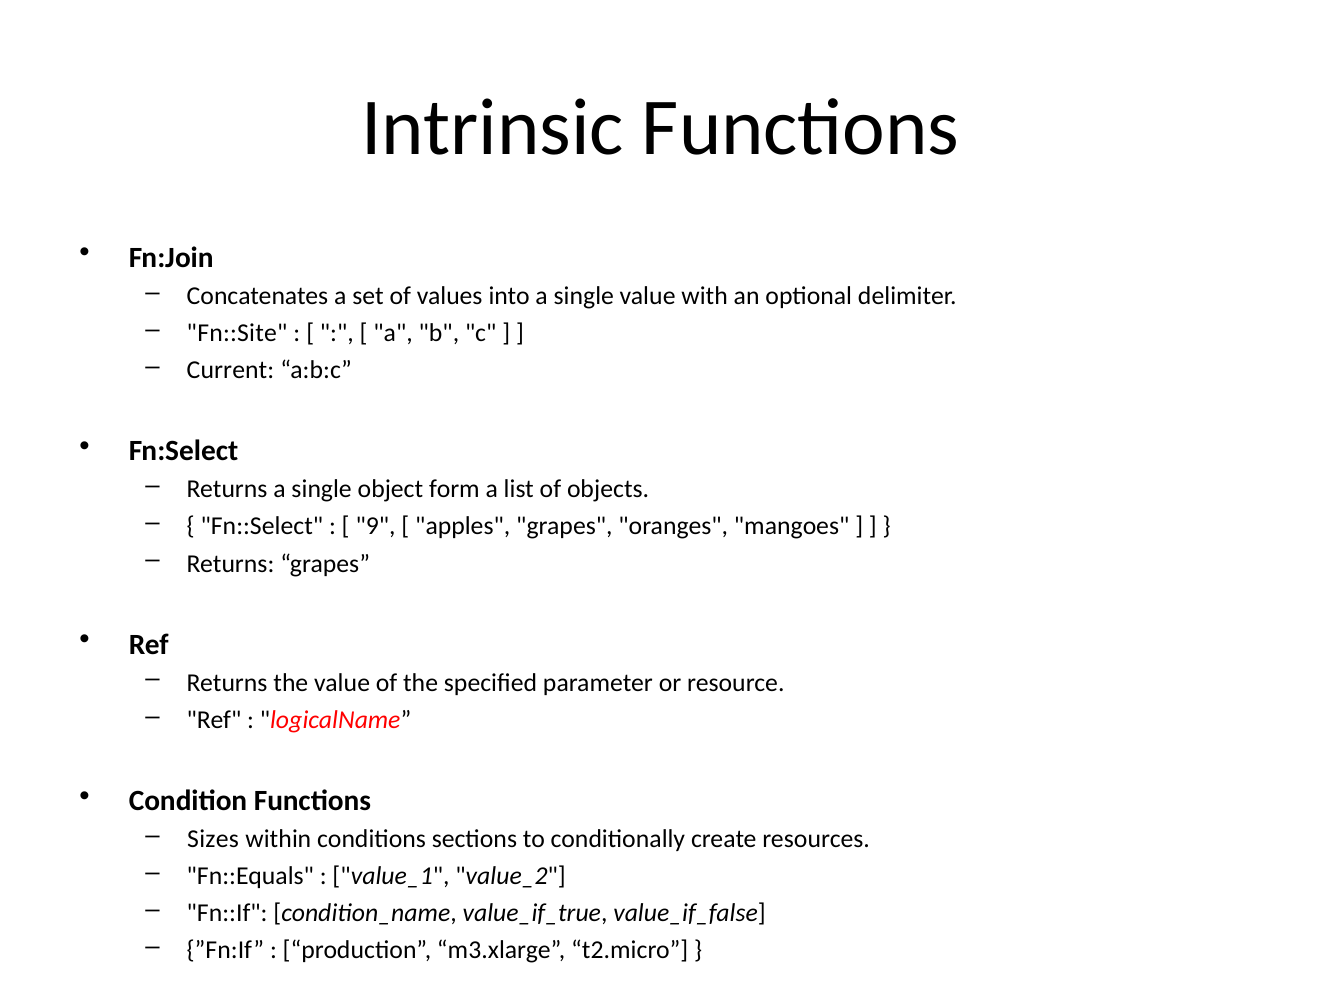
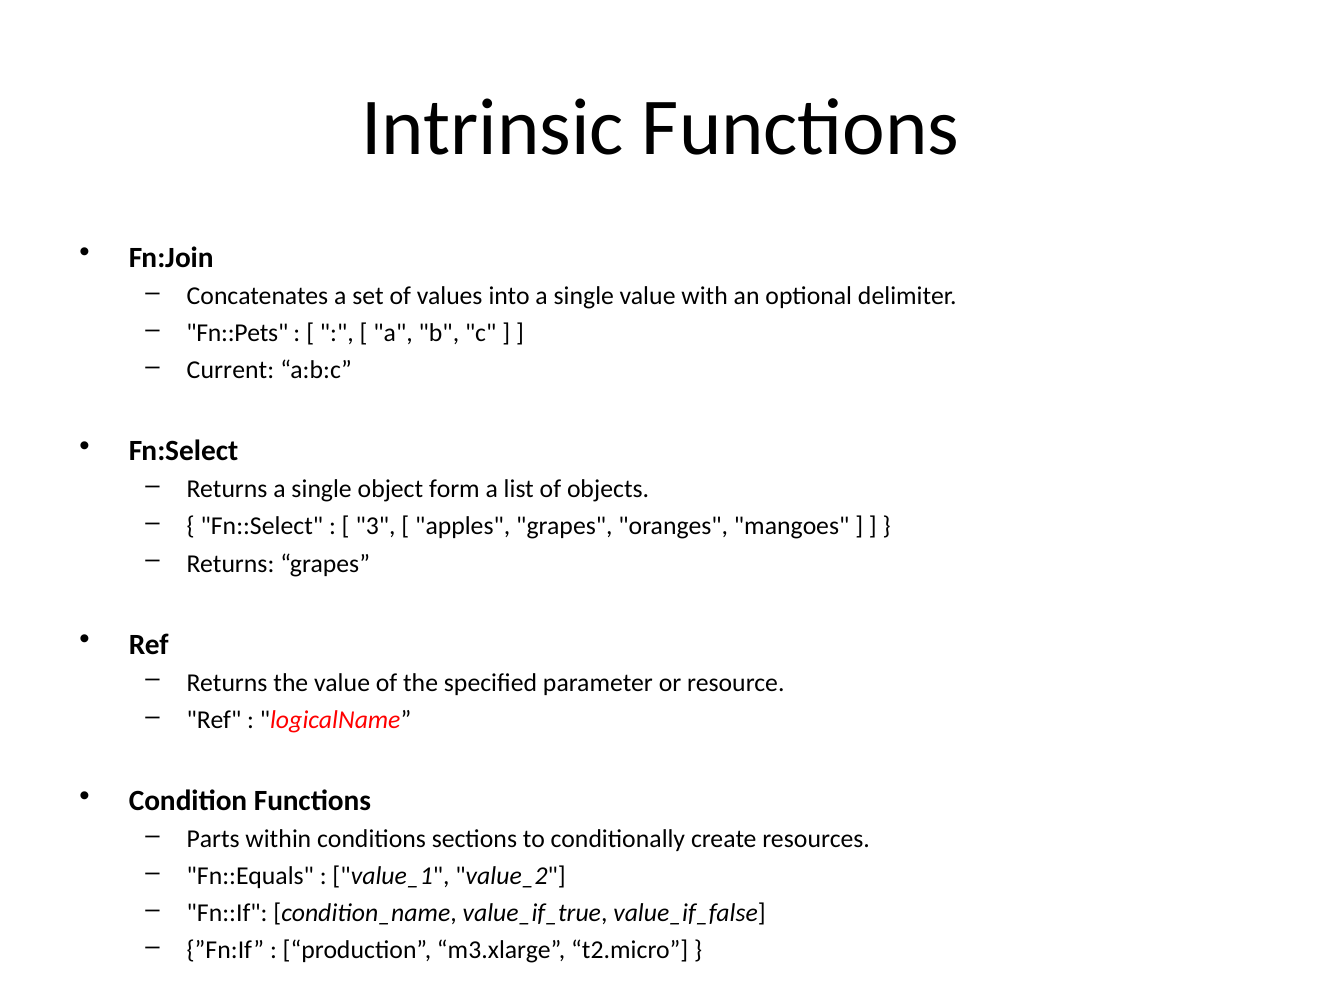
Fn::Site: Fn::Site -> Fn::Pets
9: 9 -> 3
Sizes: Sizes -> Parts
